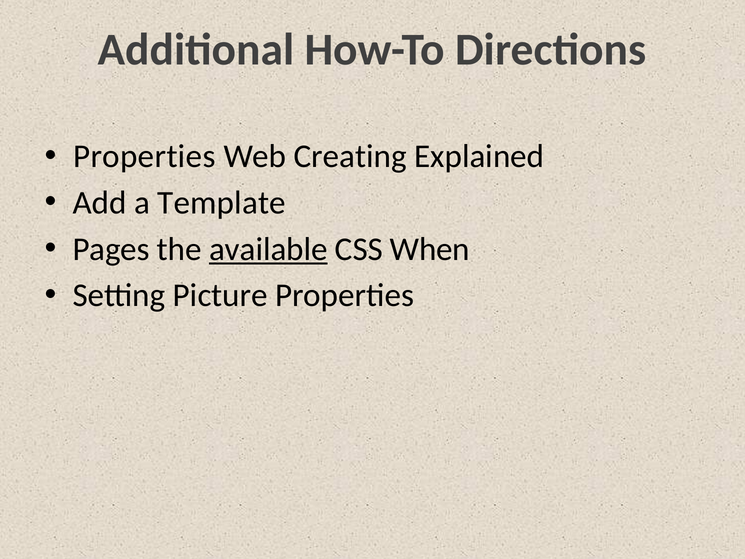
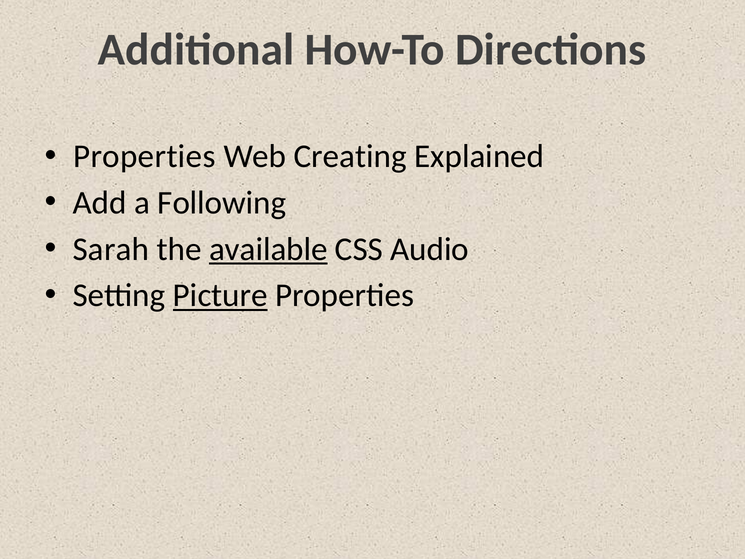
Template: Template -> Following
Pages: Pages -> Sarah
When: When -> Audio
Picture underline: none -> present
